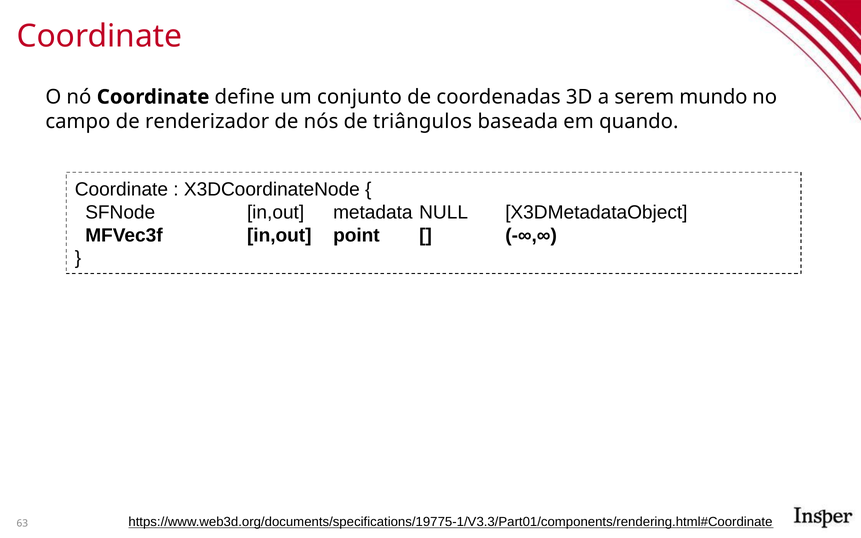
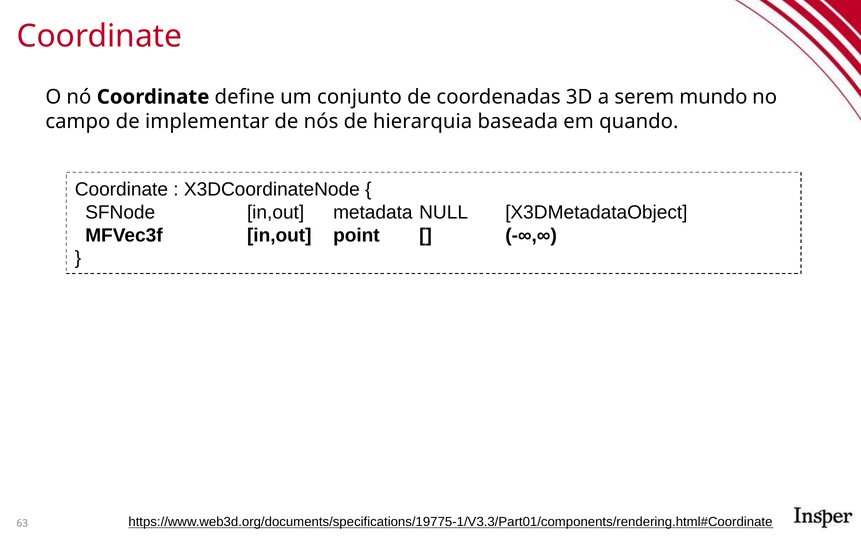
renderizador: renderizador -> implementar
triângulos: triângulos -> hierarquia
